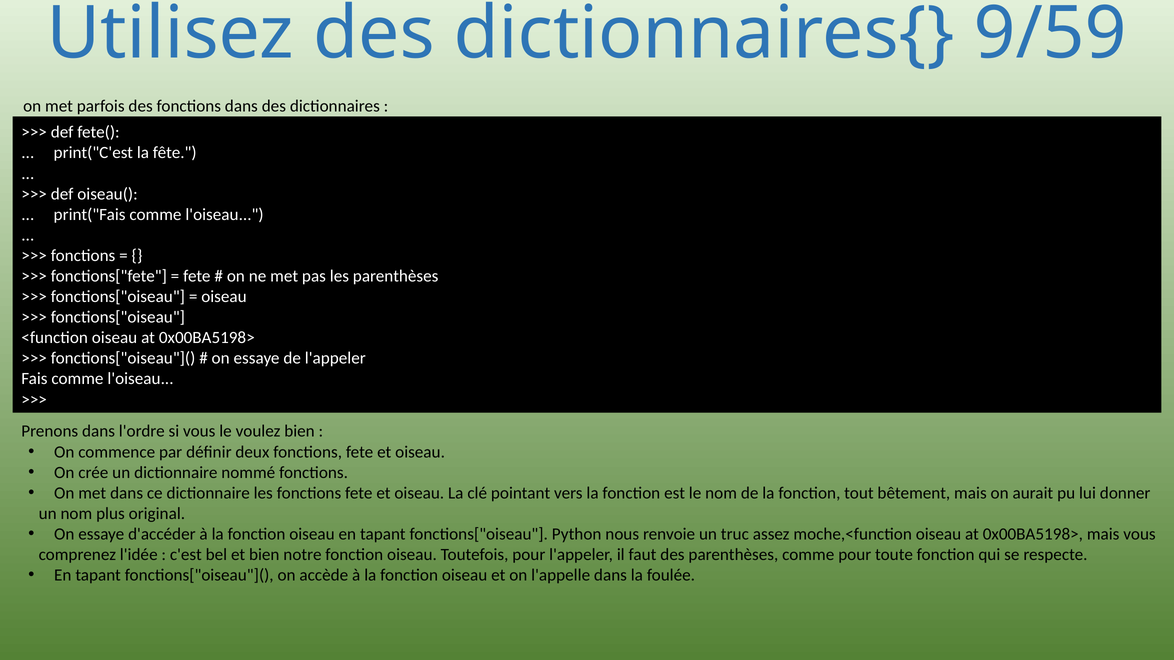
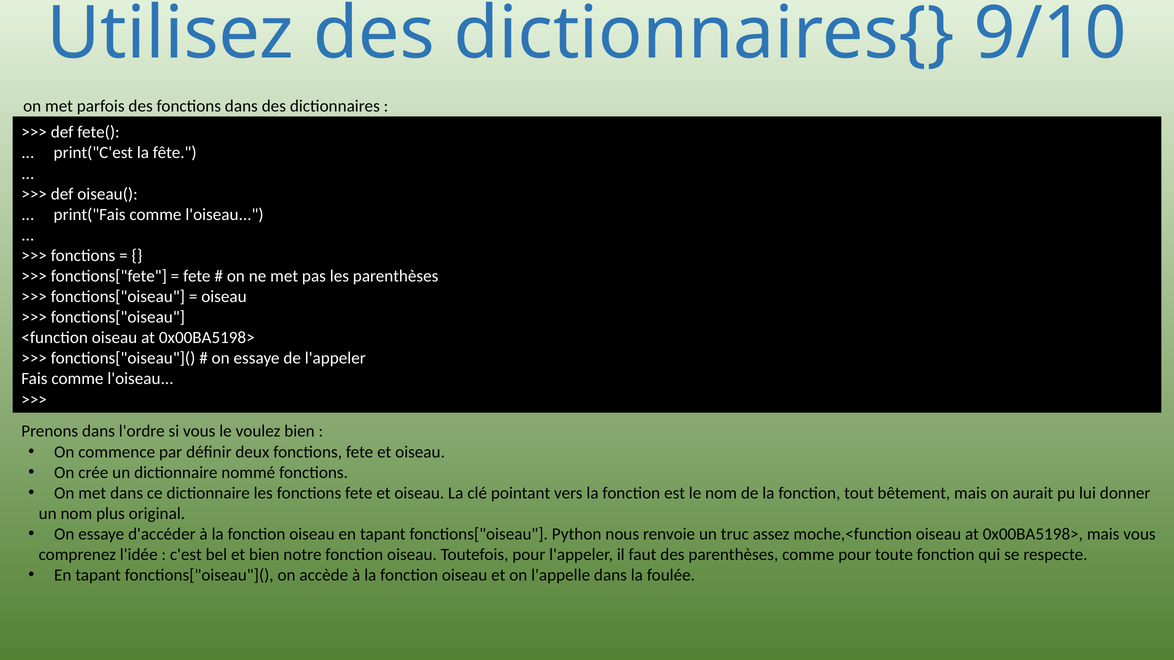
9/59: 9/59 -> 9/10
